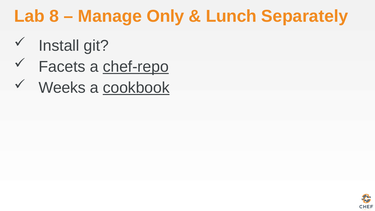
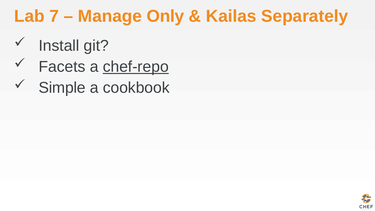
8: 8 -> 7
Lunch: Lunch -> Kailas
Weeks: Weeks -> Simple
cookbook underline: present -> none
